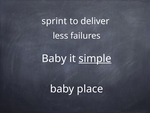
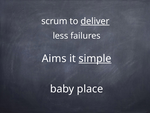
sprint: sprint -> scrum
deliver underline: none -> present
Baby at (54, 58): Baby -> Aims
